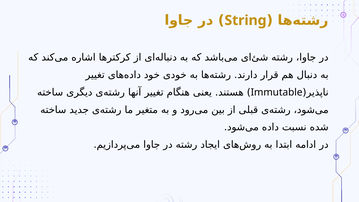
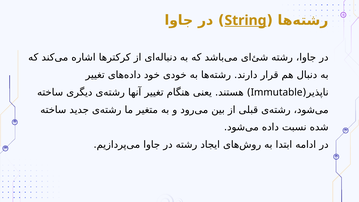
String underline: none -> present
